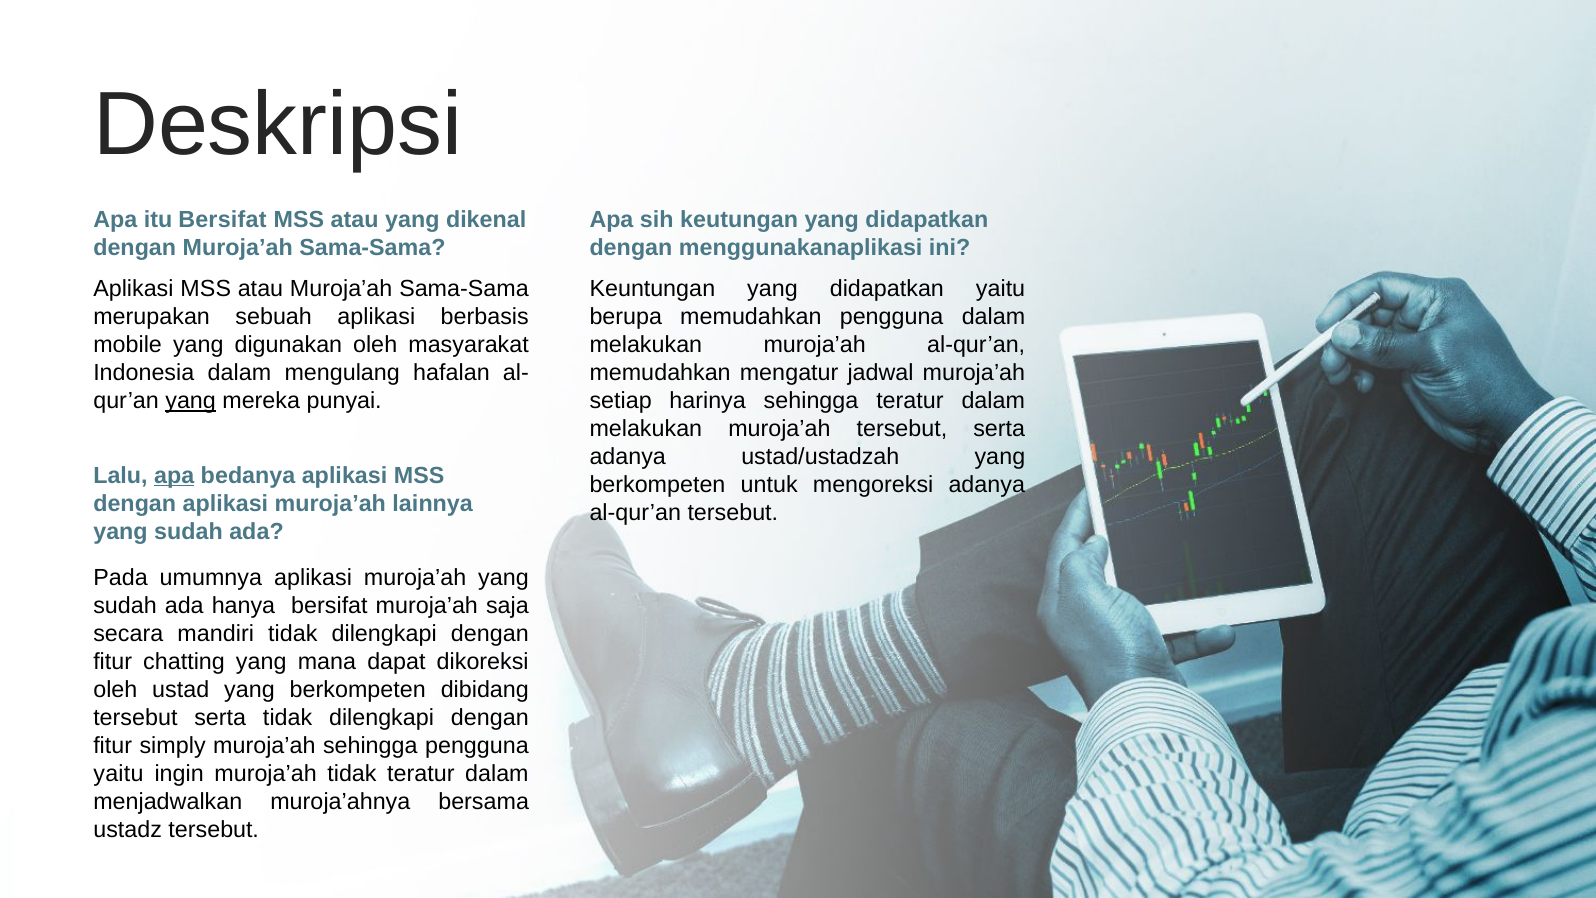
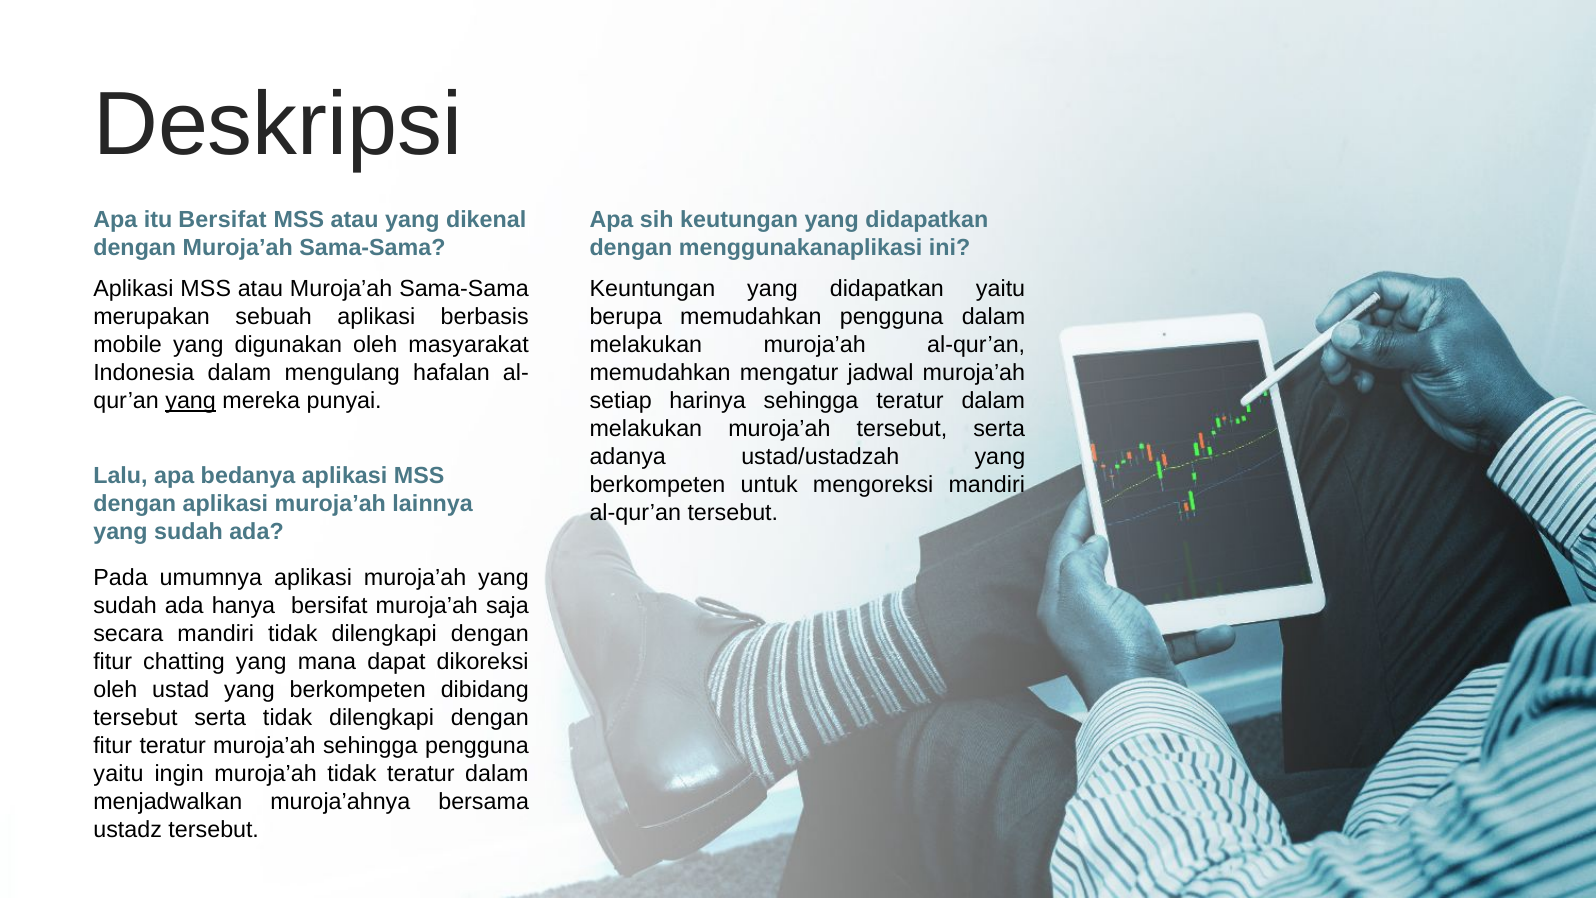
apa at (174, 475) underline: present -> none
mengoreksi adanya: adanya -> mandiri
fitur simply: simply -> teratur
